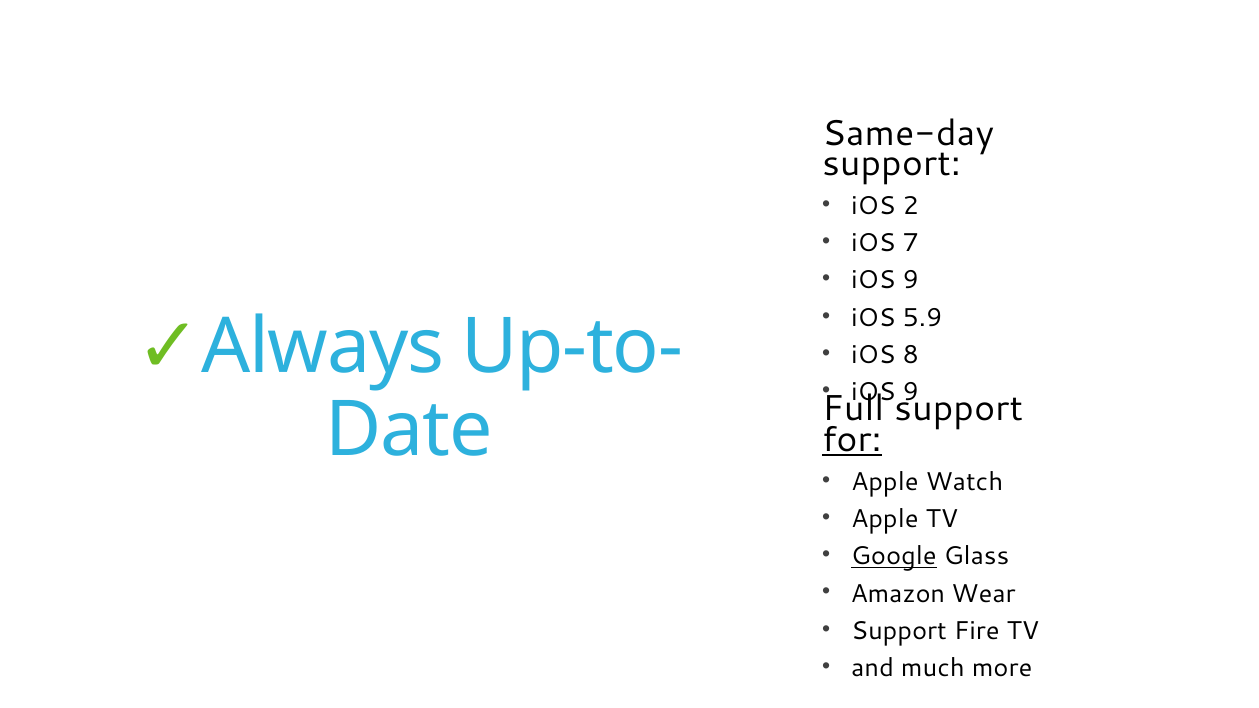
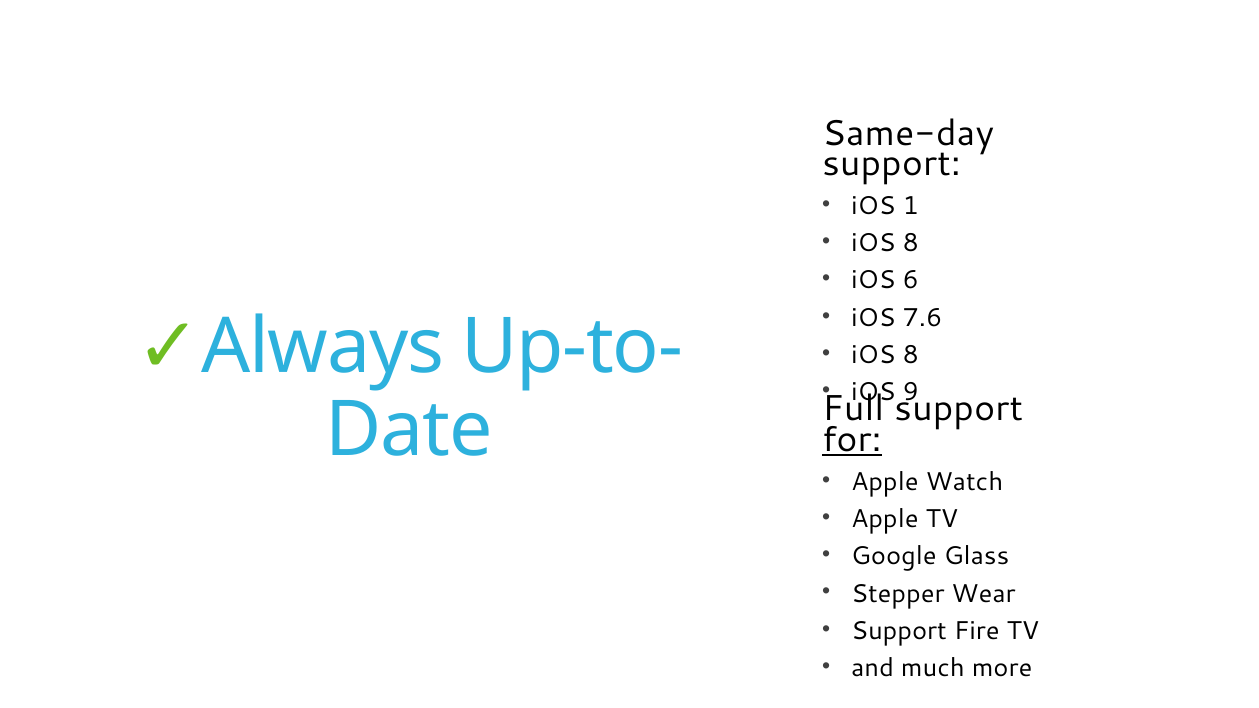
2: 2 -> 1
7 at (911, 243): 7 -> 8
9 at (911, 281): 9 -> 6
5.9: 5.9 -> 7.6
Google underline: present -> none
Amazon: Amazon -> Stepper
